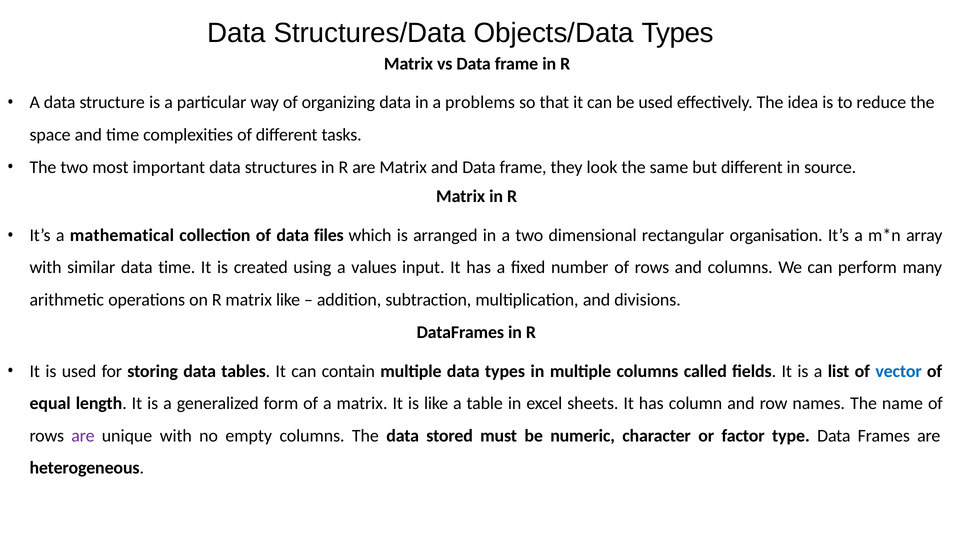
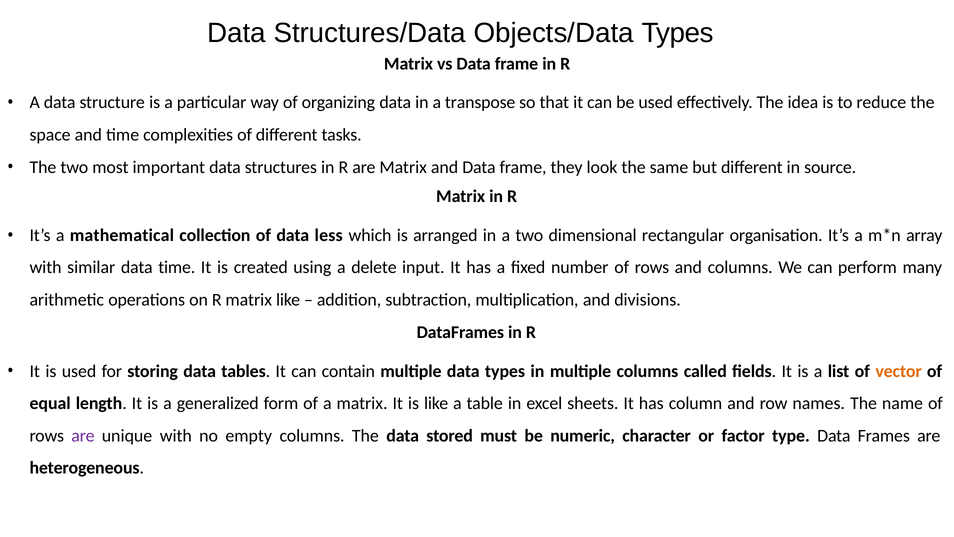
problems: problems -> transpose
files: files -> less
values: values -> delete
vector colour: blue -> orange
